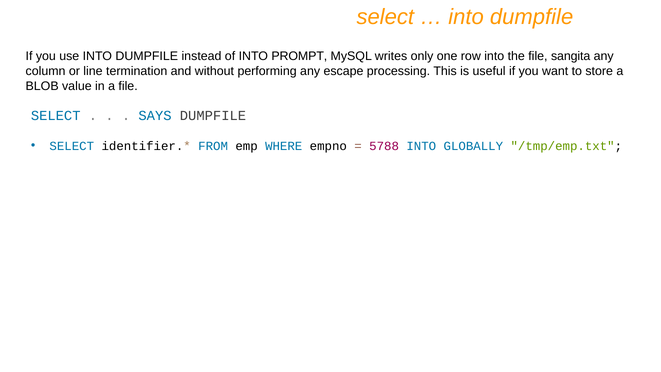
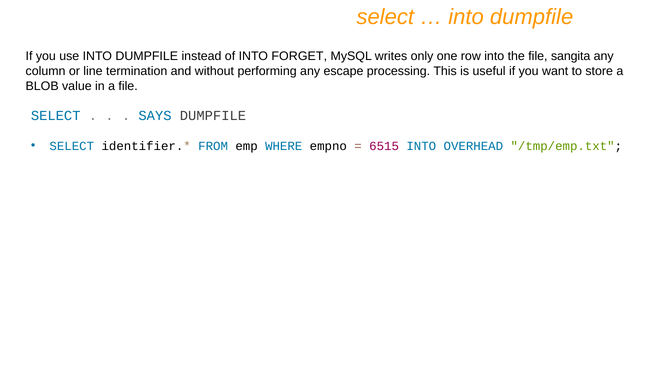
PROMPT: PROMPT -> FORGET
5788: 5788 -> 6515
GLOBALLY: GLOBALLY -> OVERHEAD
